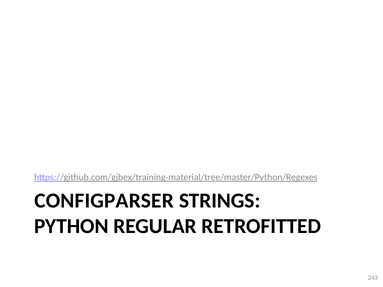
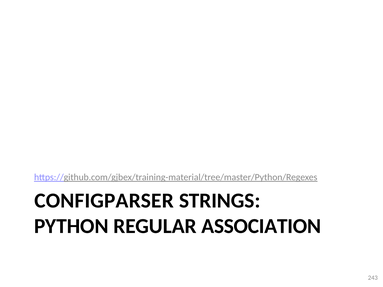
RETROFITTED: RETROFITTED -> ASSOCIATION
